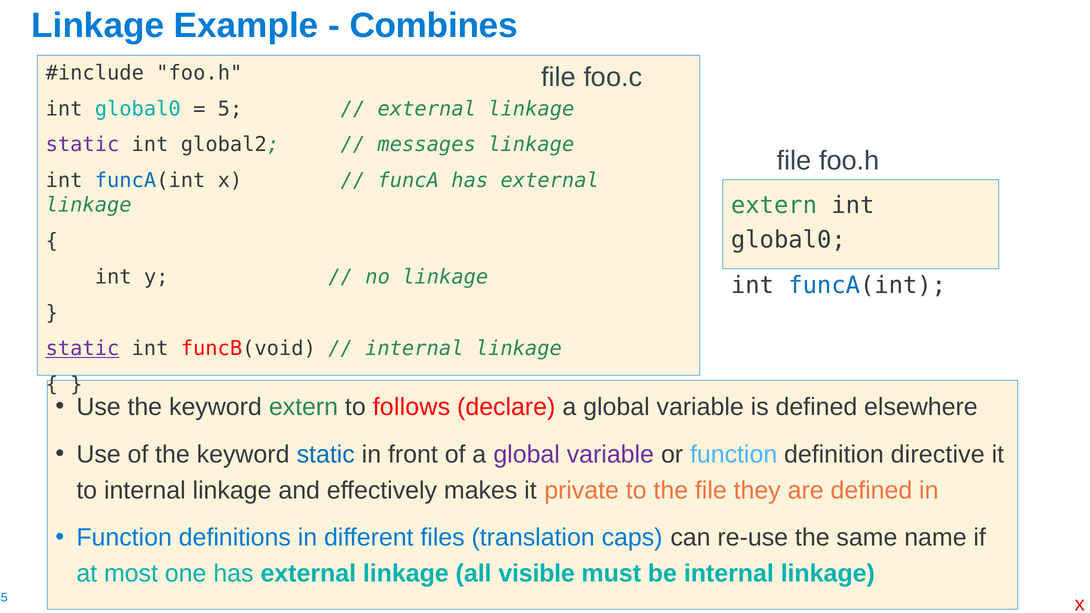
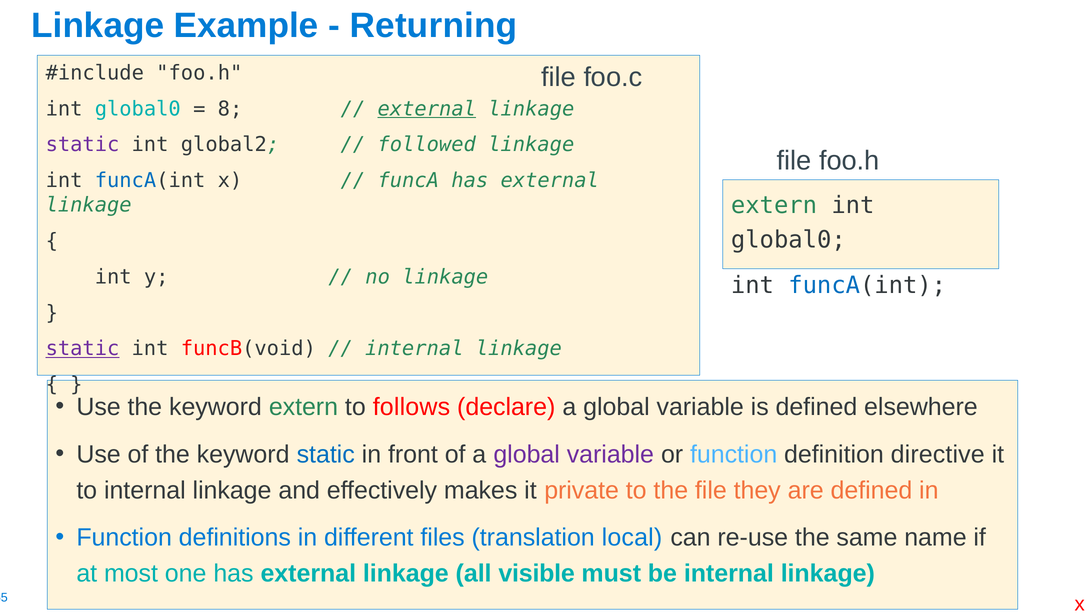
Combines: Combines -> Returning
5: 5 -> 8
external at (427, 109) underline: none -> present
messages: messages -> followed
caps: caps -> local
